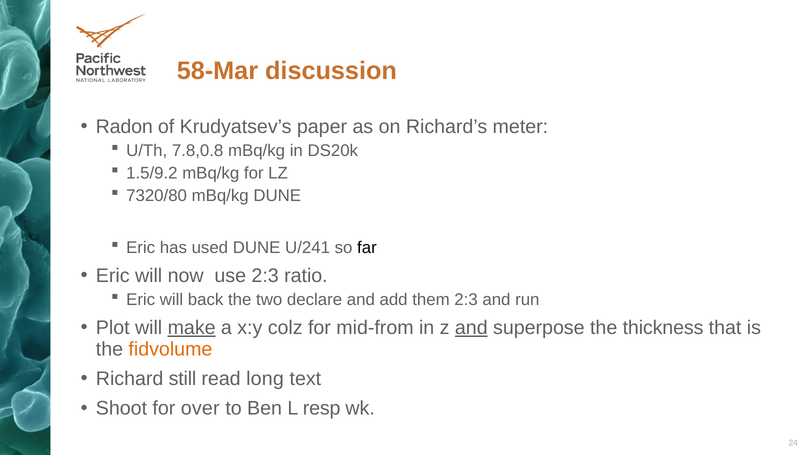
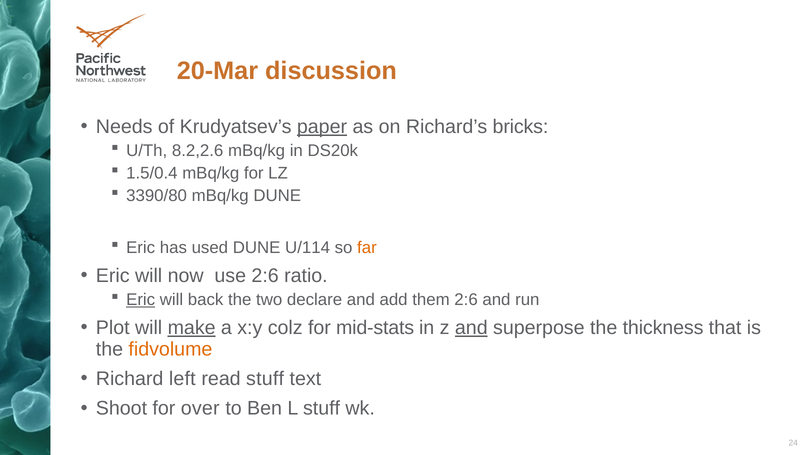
58-Mar: 58-Mar -> 20-Mar
Radon: Radon -> Needs
paper underline: none -> present
meter: meter -> bricks
7.8,0.8: 7.8,0.8 -> 8.2,2.6
1.5/9.2: 1.5/9.2 -> 1.5/0.4
7320/80: 7320/80 -> 3390/80
U/241: U/241 -> U/114
far colour: black -> orange
use 2:3: 2:3 -> 2:6
Eric at (141, 299) underline: none -> present
them 2:3: 2:3 -> 2:6
mid-from: mid-from -> mid-stats
still: still -> left
read long: long -> stuff
L resp: resp -> stuff
